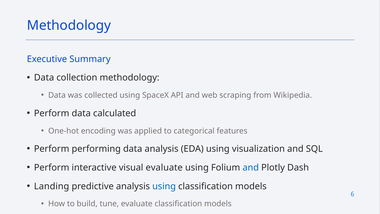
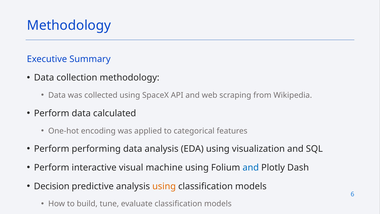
visual evaluate: evaluate -> machine
Landing: Landing -> Decision
using at (164, 186) colour: blue -> orange
